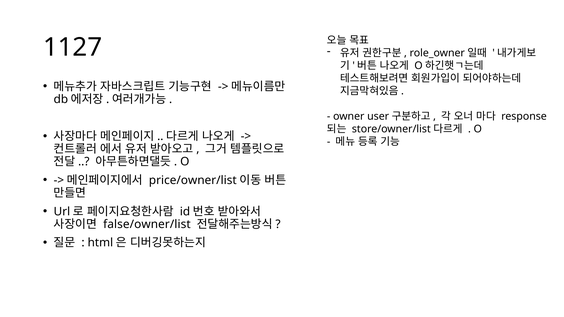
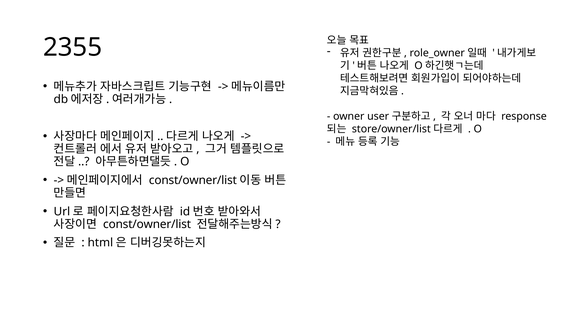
1127: 1127 -> 2355
price/owner/list at (193, 180): price/owner/list -> const/owner/list
false/owner/list at (147, 224): false/owner/list -> const/owner/list
